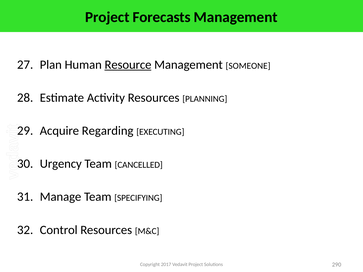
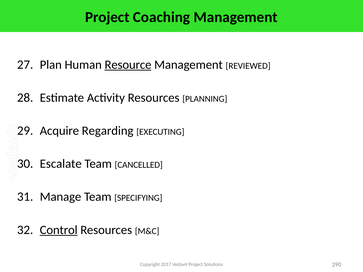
Forecasts: Forecasts -> Coaching
SOMEONE: SOMEONE -> REVIEWED
Urgency: Urgency -> Escalate
Control underline: none -> present
